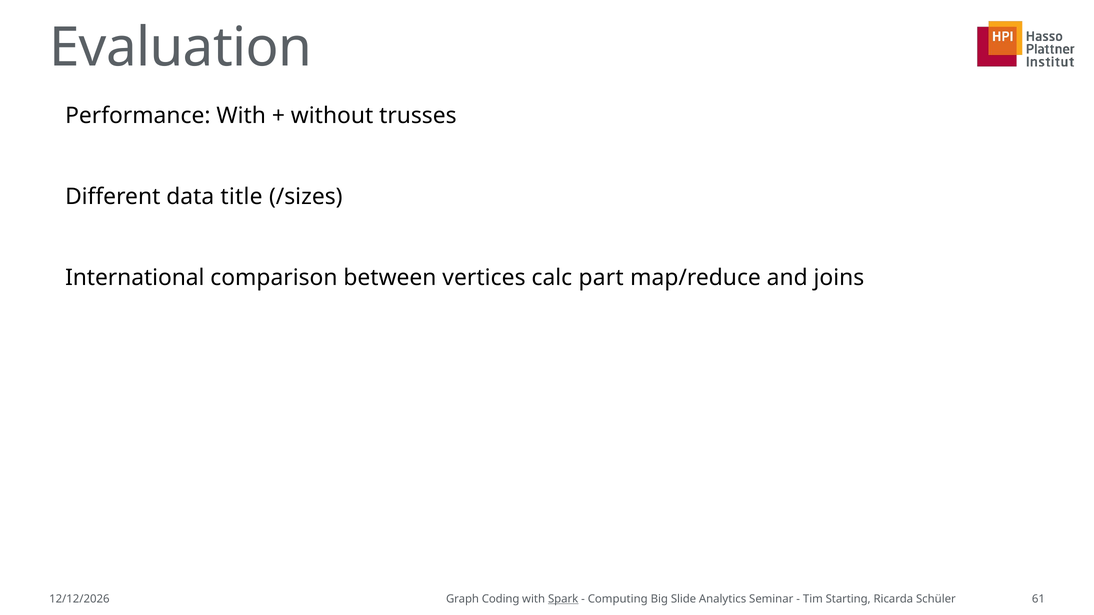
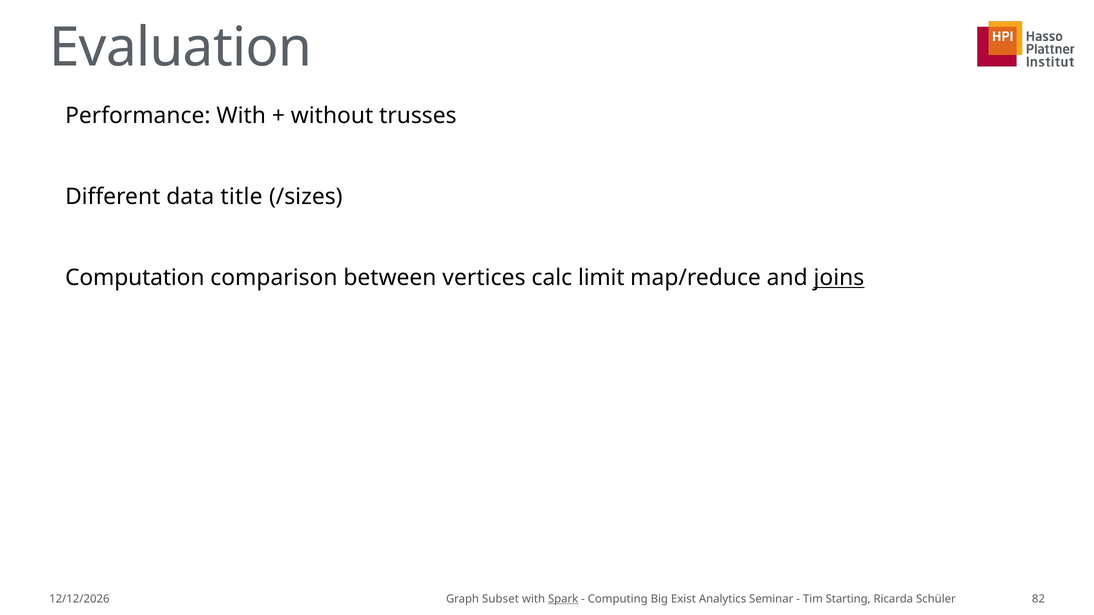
International: International -> Computation
part: part -> limit
joins underline: none -> present
Coding: Coding -> Subset
Slide: Slide -> Exist
61: 61 -> 82
